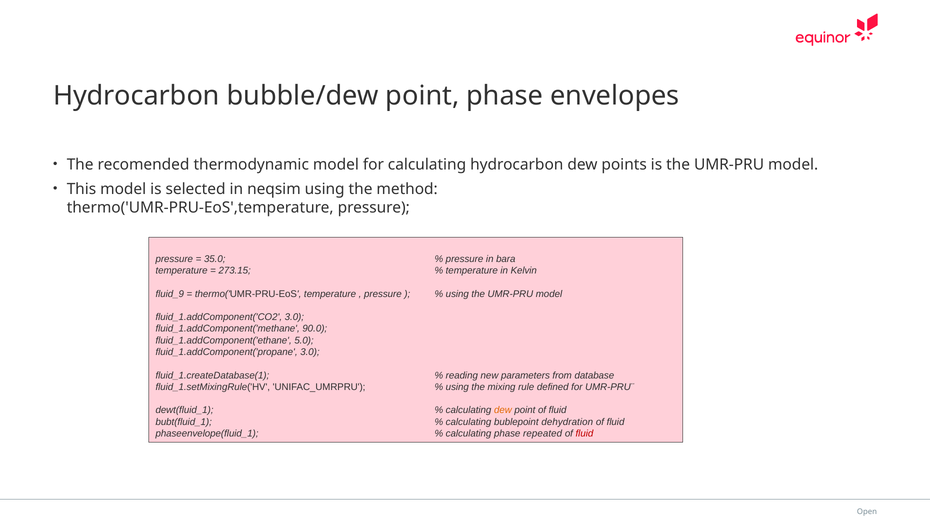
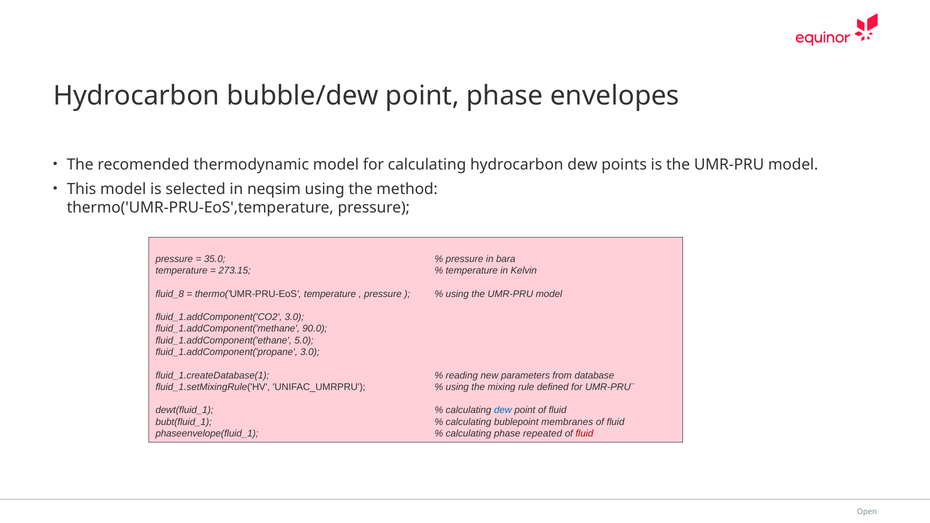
fluid_9: fluid_9 -> fluid_8
dew at (503, 410) colour: orange -> blue
dehydration: dehydration -> membranes
